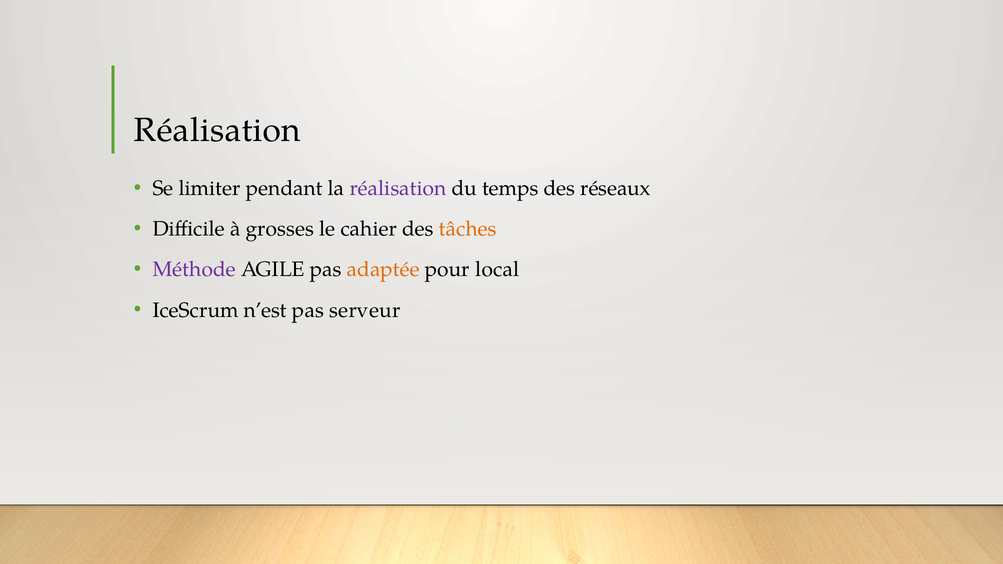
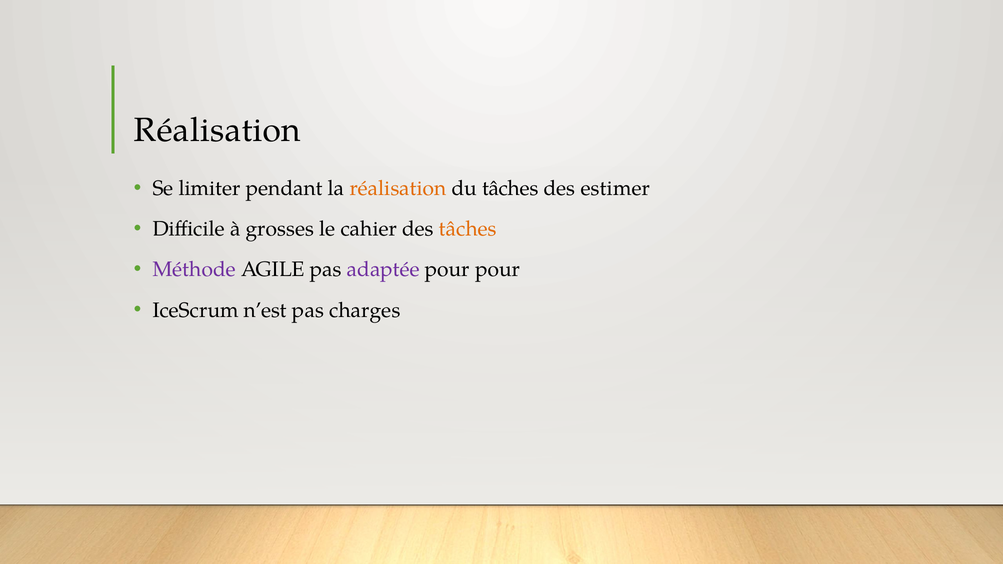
réalisation at (398, 189) colour: purple -> orange
du temps: temps -> tâches
réseaux: réseaux -> estimer
adaptée colour: orange -> purple
pour local: local -> pour
serveur: serveur -> charges
